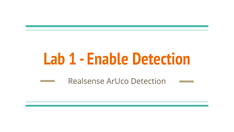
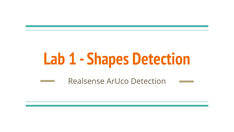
Enable: Enable -> Shapes
